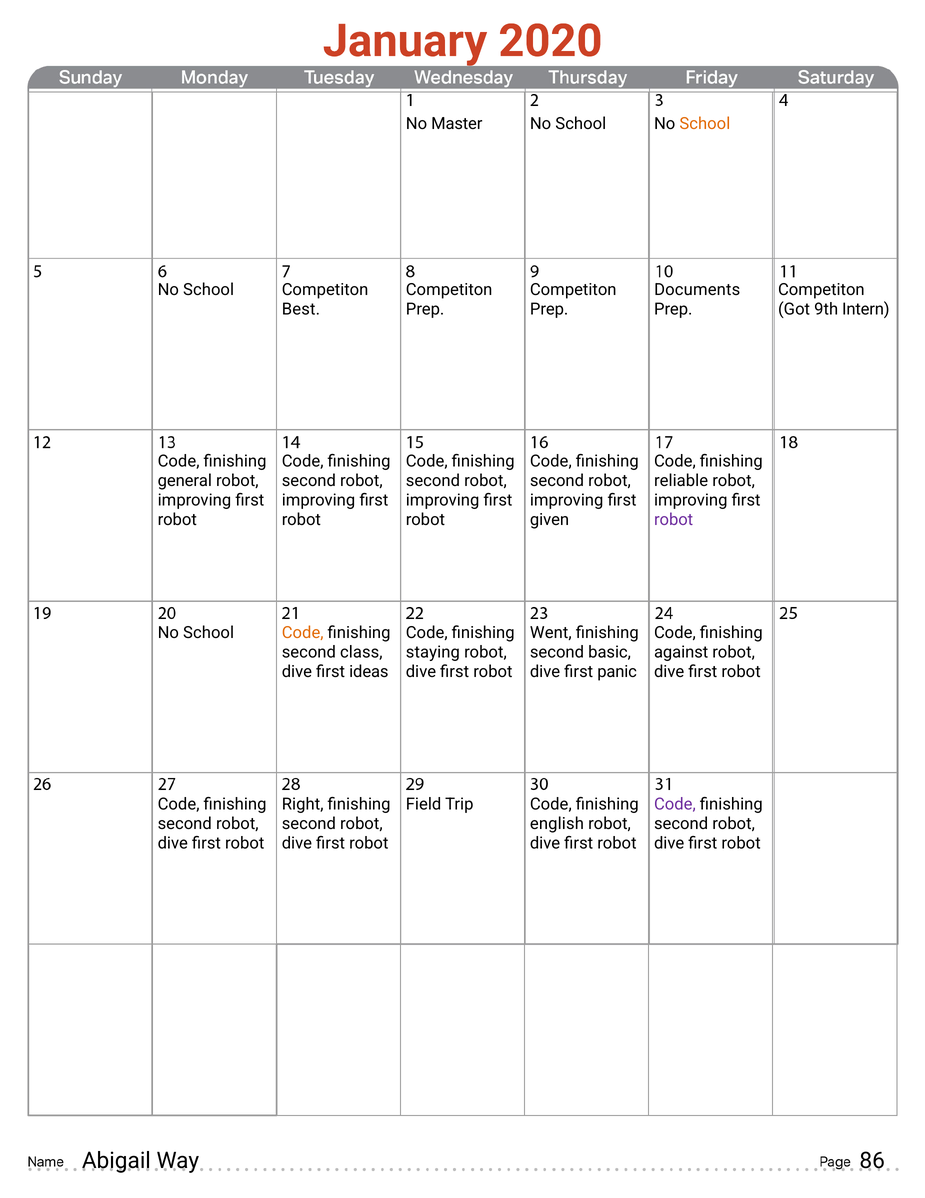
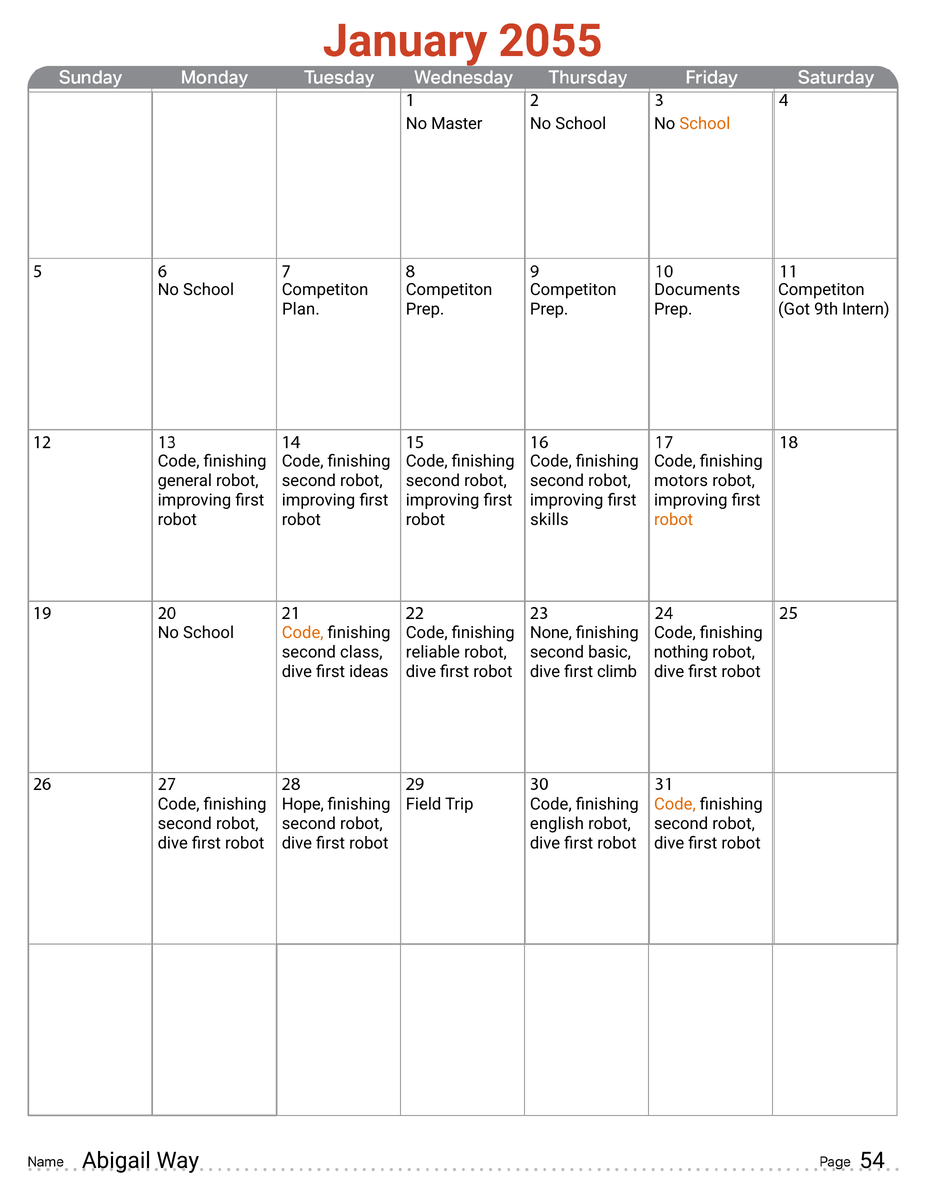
2020: 2020 -> 2055
Best: Best -> Plan
reliable: reliable -> motors
given: given -> skills
robot at (674, 519) colour: purple -> orange
Went: Went -> None
staying: staying -> reliable
against: against -> nothing
panic: panic -> climb
Right: Right -> Hope
Code at (675, 804) colour: purple -> orange
86: 86 -> 54
